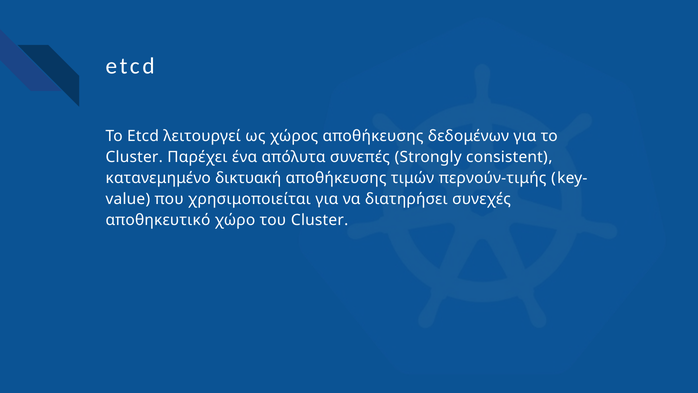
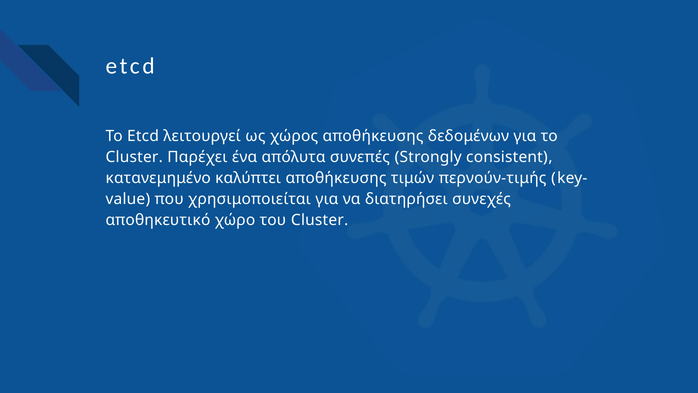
δικτυακή: δικτυακή -> καλύπτει
